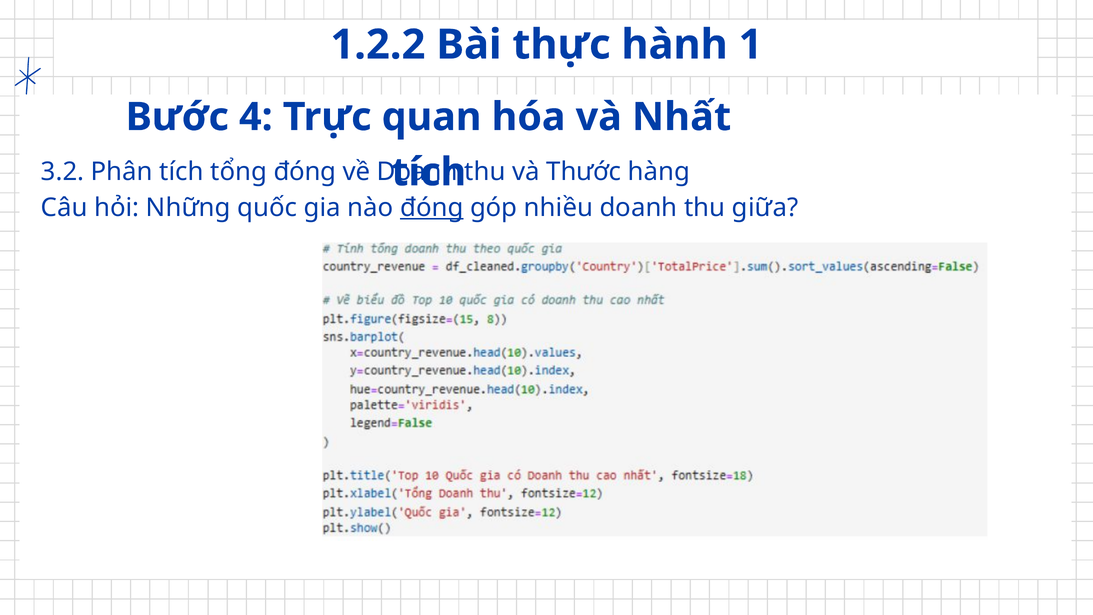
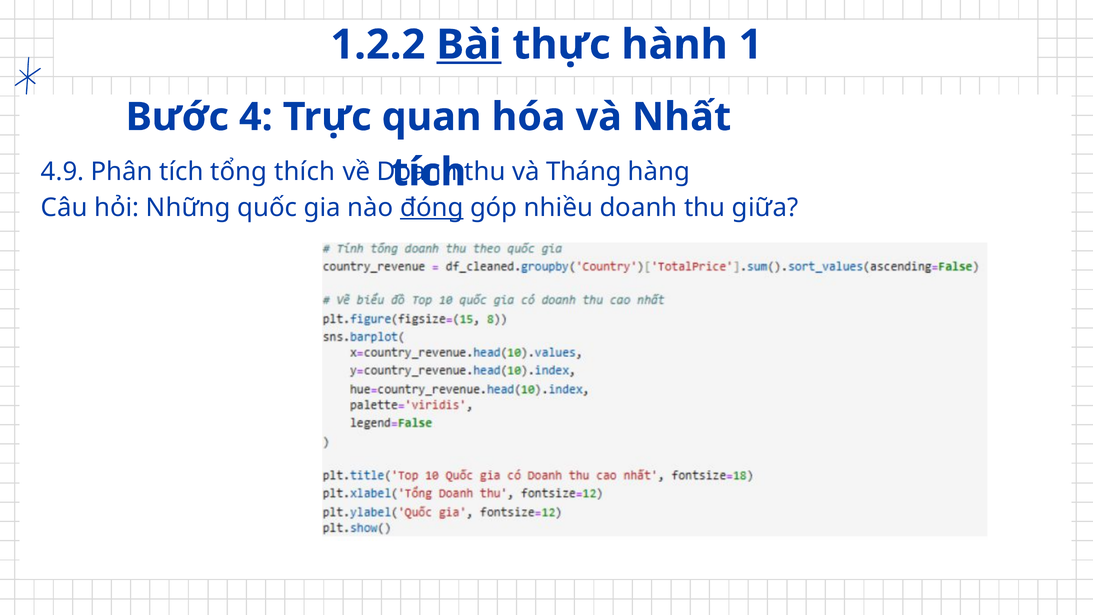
Bài underline: none -> present
3.2: 3.2 -> 4.9
tổng đóng: đóng -> thích
Thước: Thước -> Tháng
